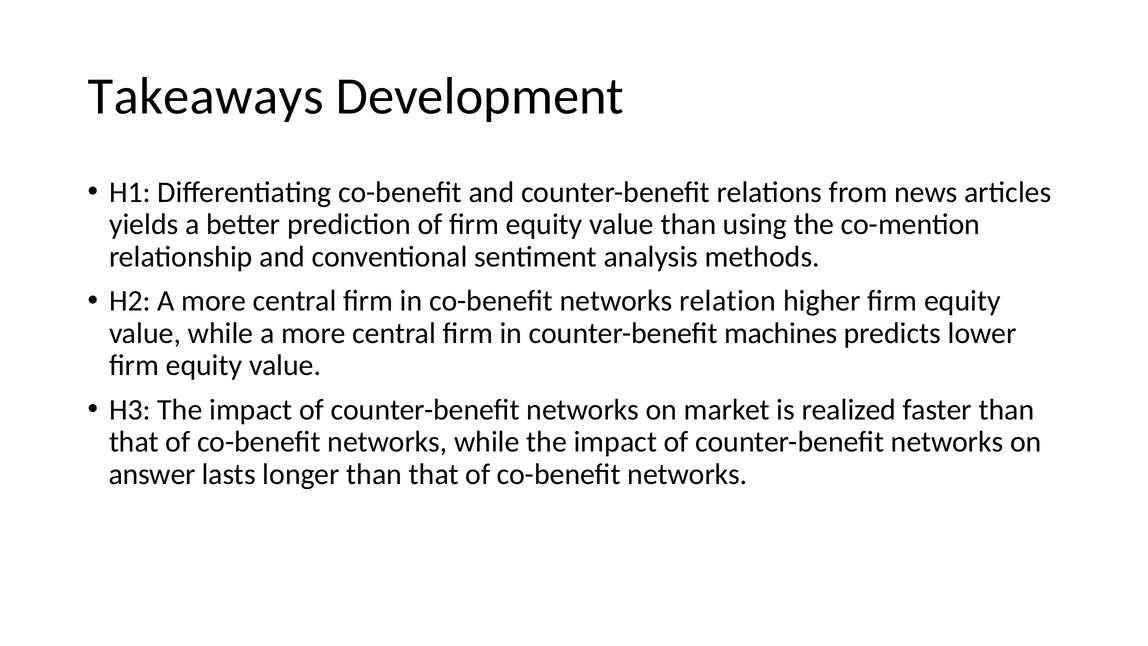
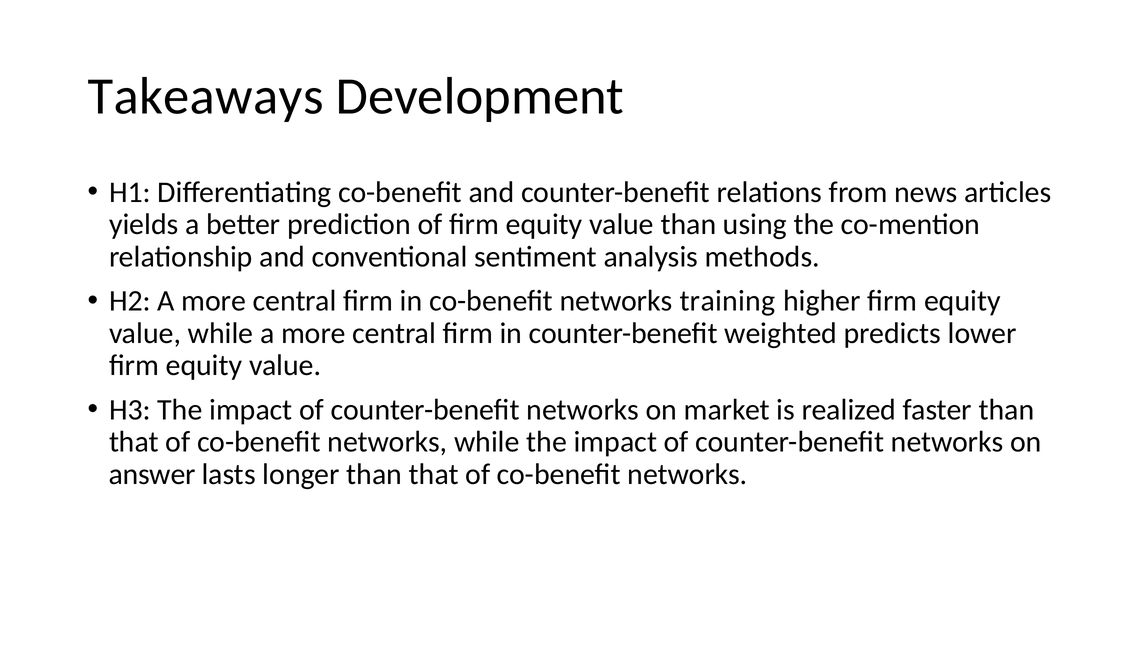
relation: relation -> training
machines: machines -> weighted
